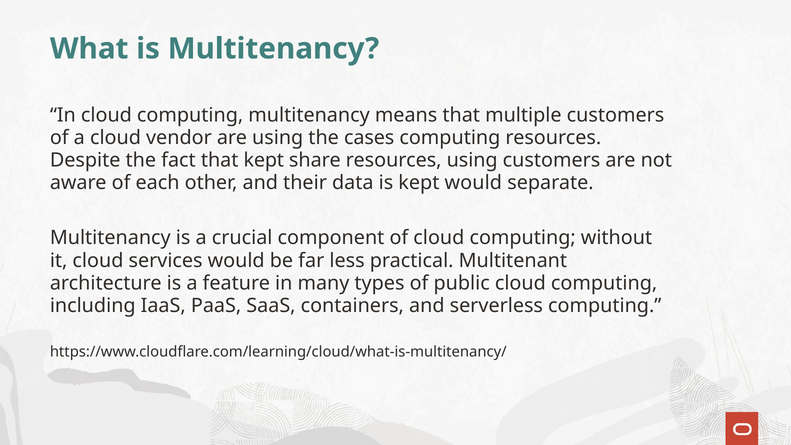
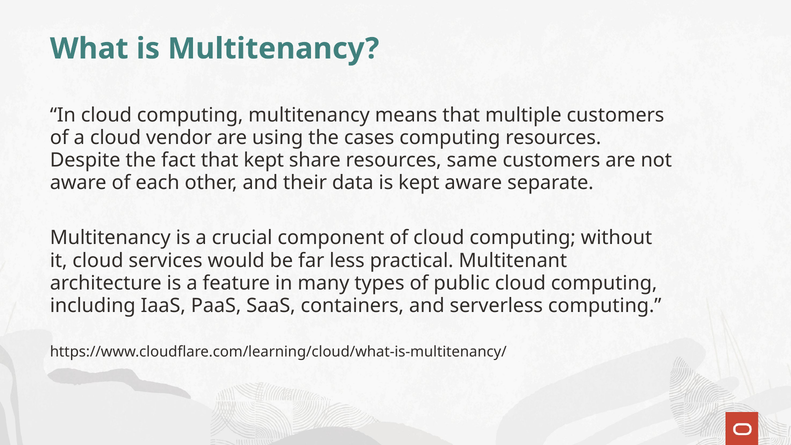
resources using: using -> same
kept would: would -> aware
